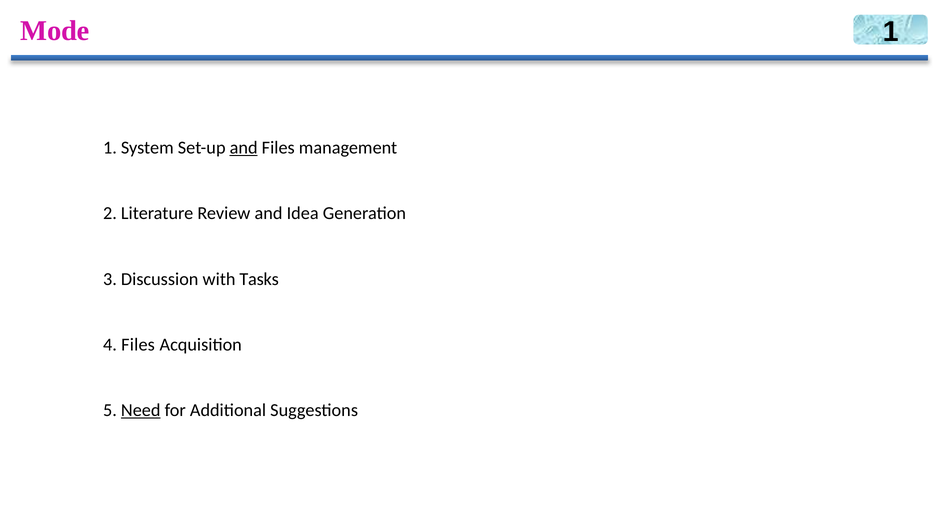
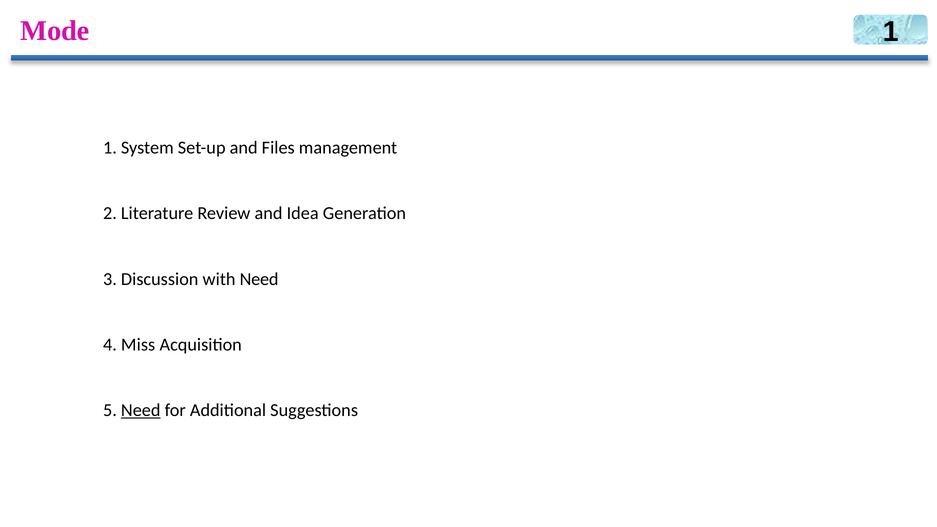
and at (244, 148) underline: present -> none
with Tasks: Tasks -> Need
4 Files: Files -> Miss
